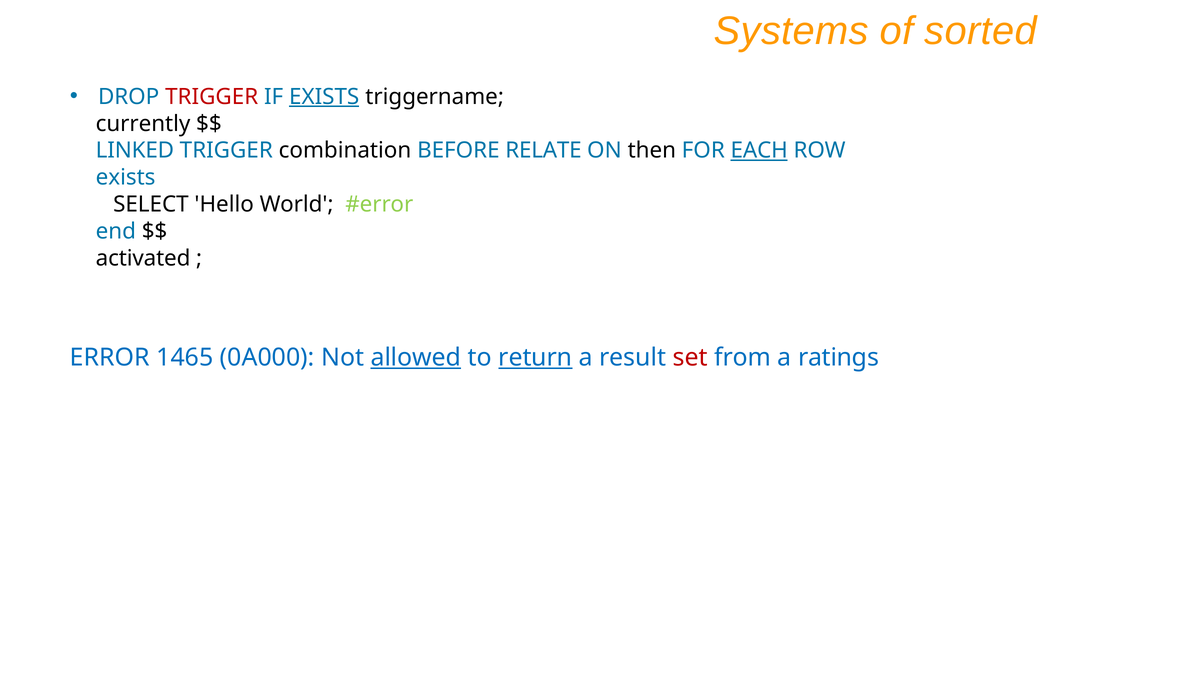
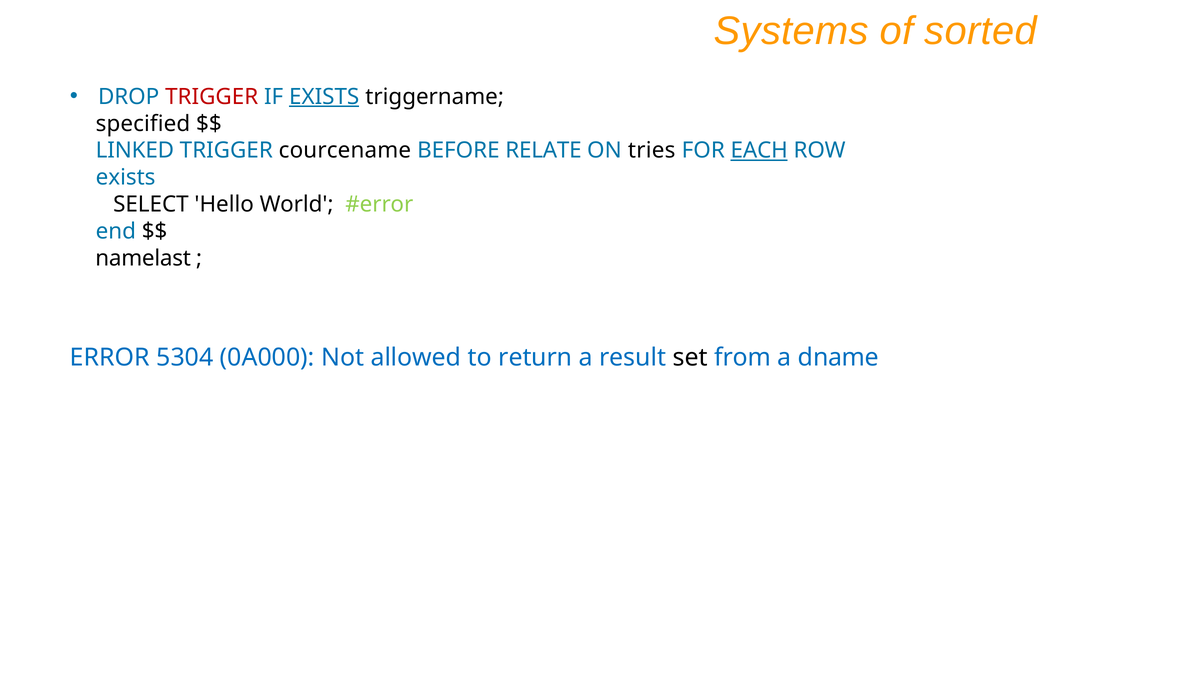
currently: currently -> specified
combination: combination -> courcename
then: then -> tries
activated: activated -> namelast
1465: 1465 -> 5304
allowed underline: present -> none
return underline: present -> none
set colour: red -> black
ratings: ratings -> dname
